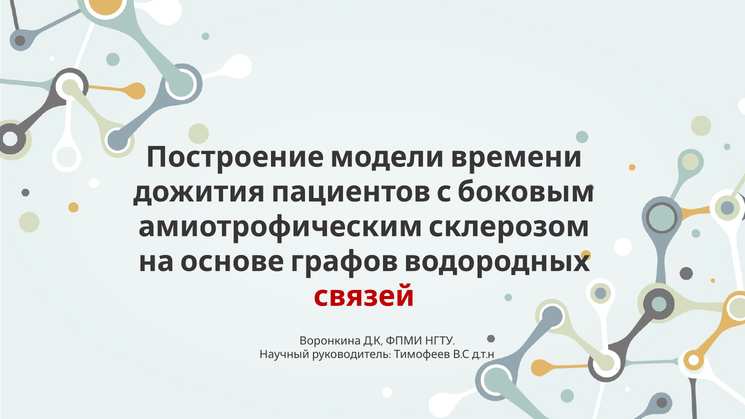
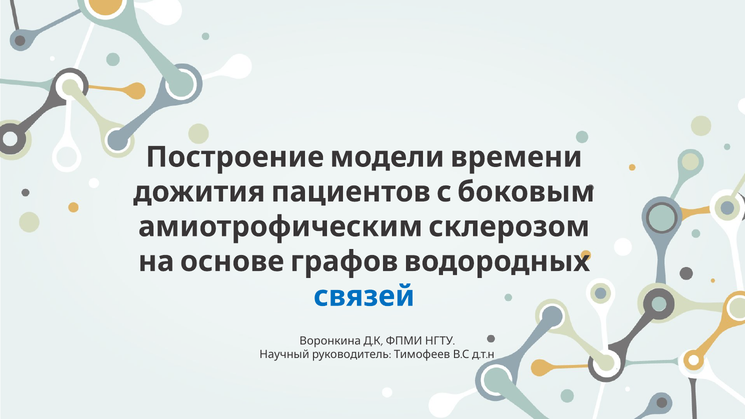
связей colour: red -> blue
